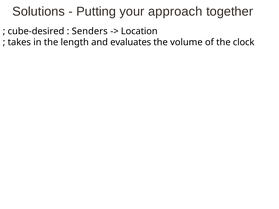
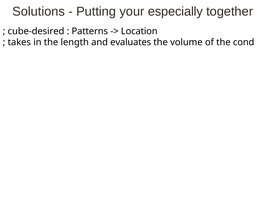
approach: approach -> especially
Senders: Senders -> Patterns
clock: clock -> cond
